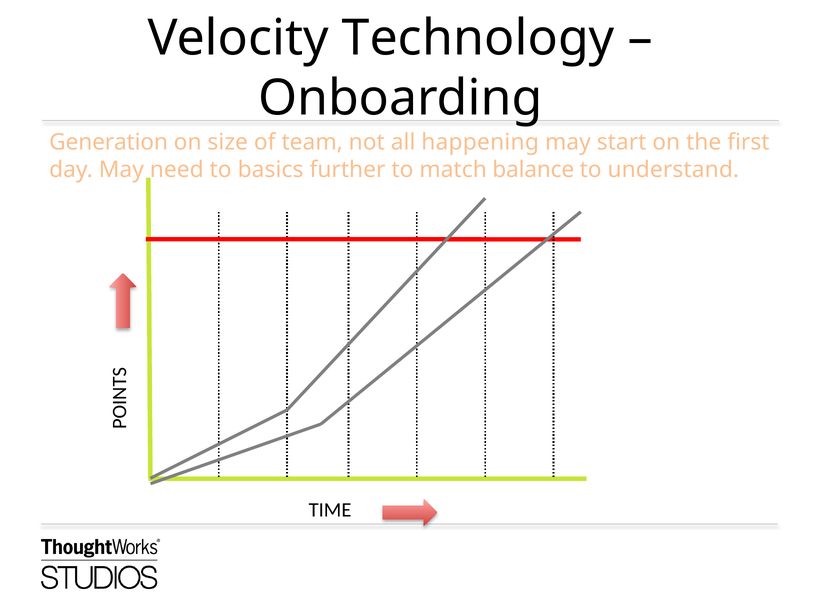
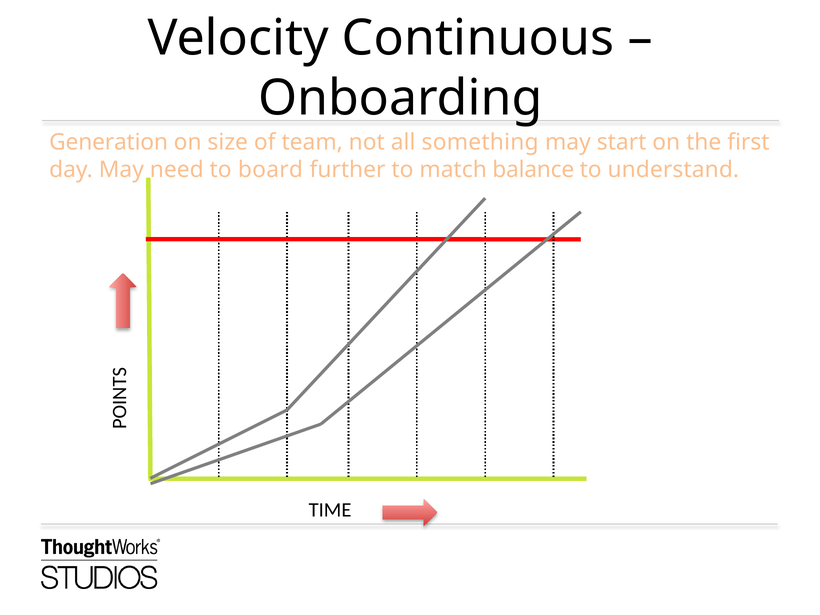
Technology: Technology -> Continuous
happening: happening -> something
basics: basics -> board
